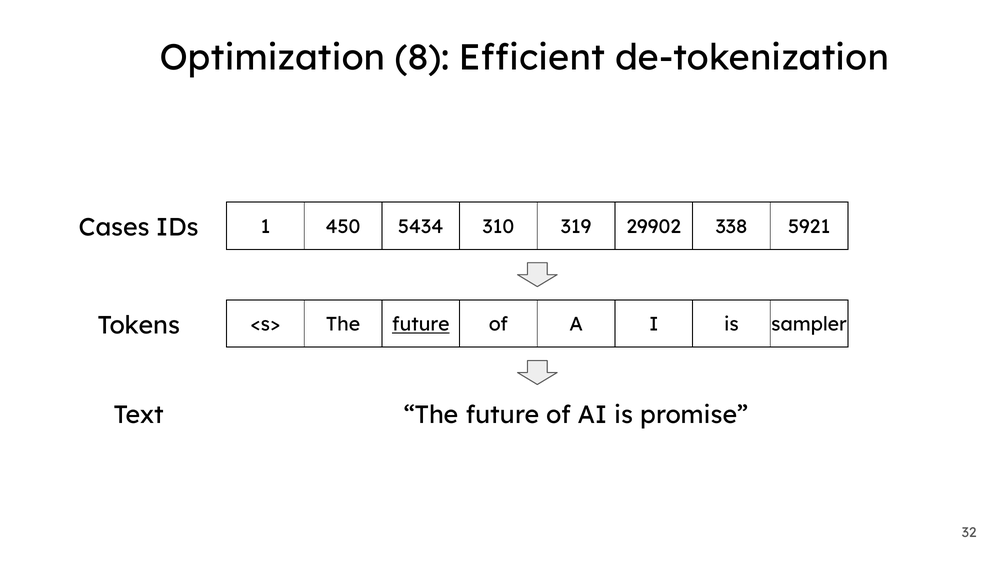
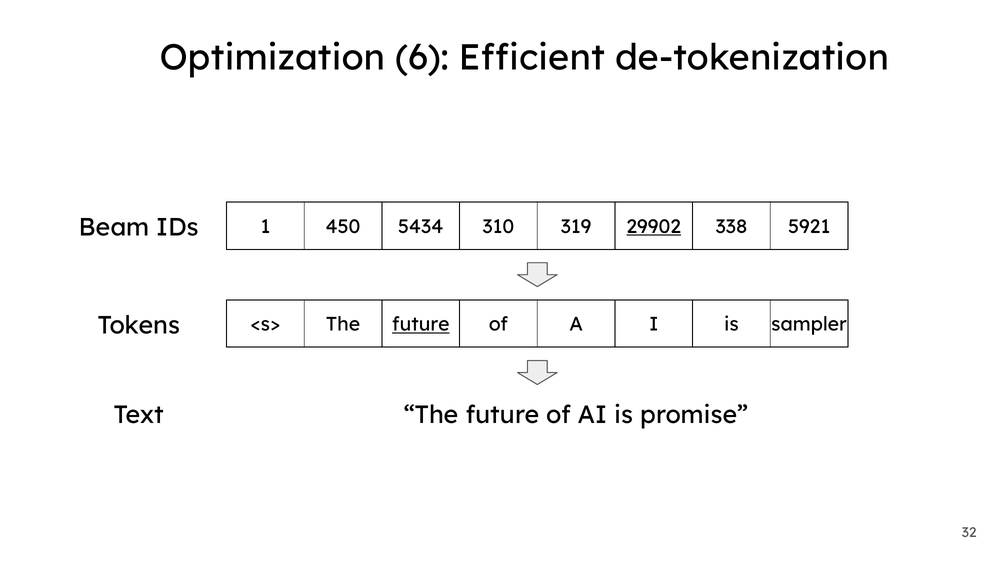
8: 8 -> 6
Cases: Cases -> Beam
29902 underline: none -> present
